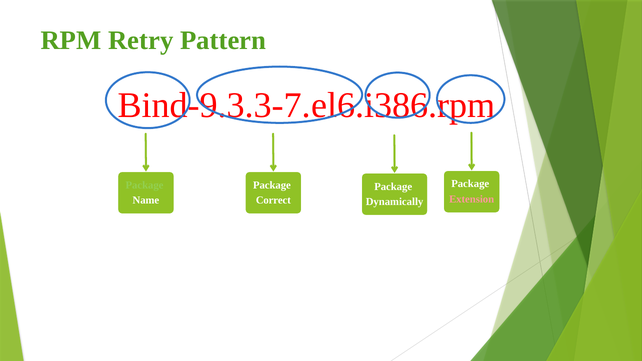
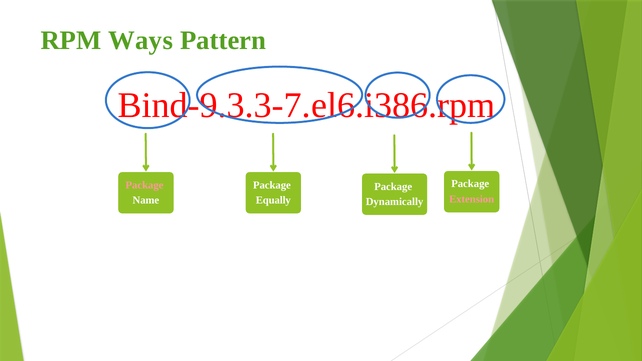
Retry: Retry -> Ways
Package at (145, 185) colour: light green -> pink
Correct: Correct -> Equally
